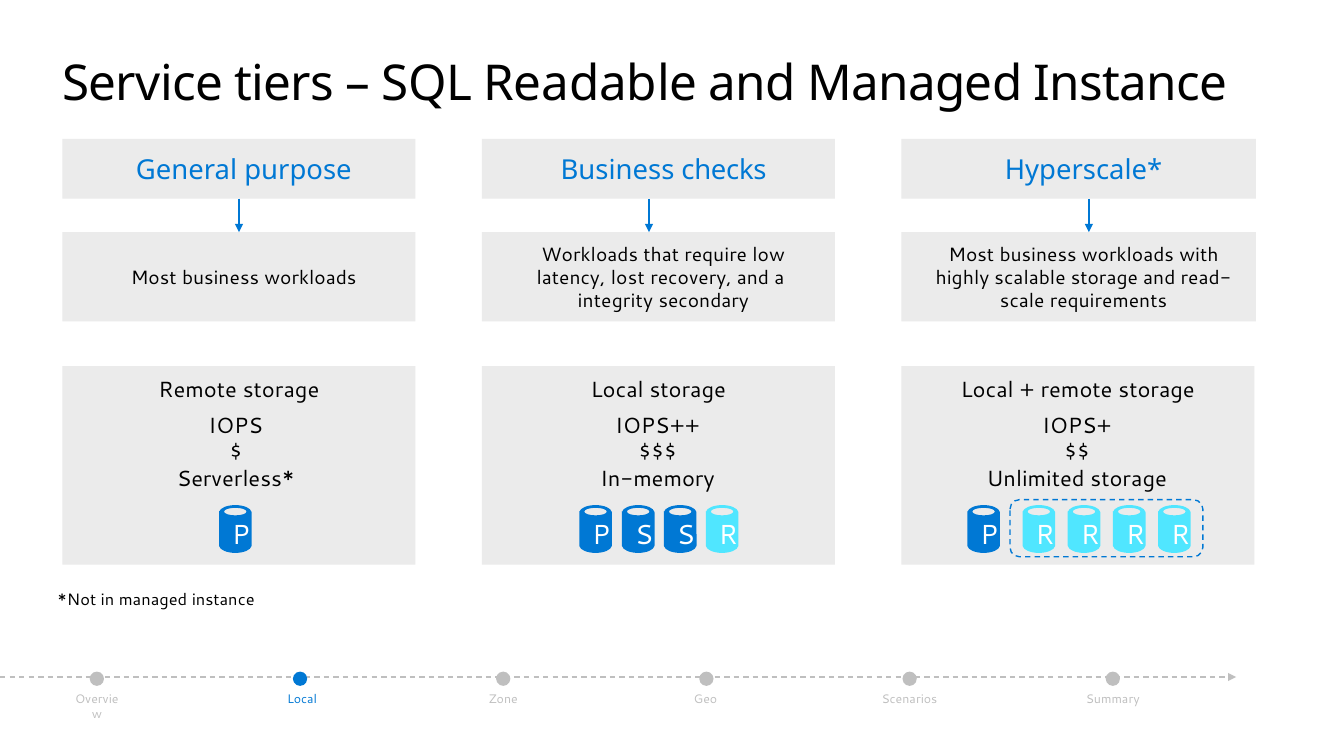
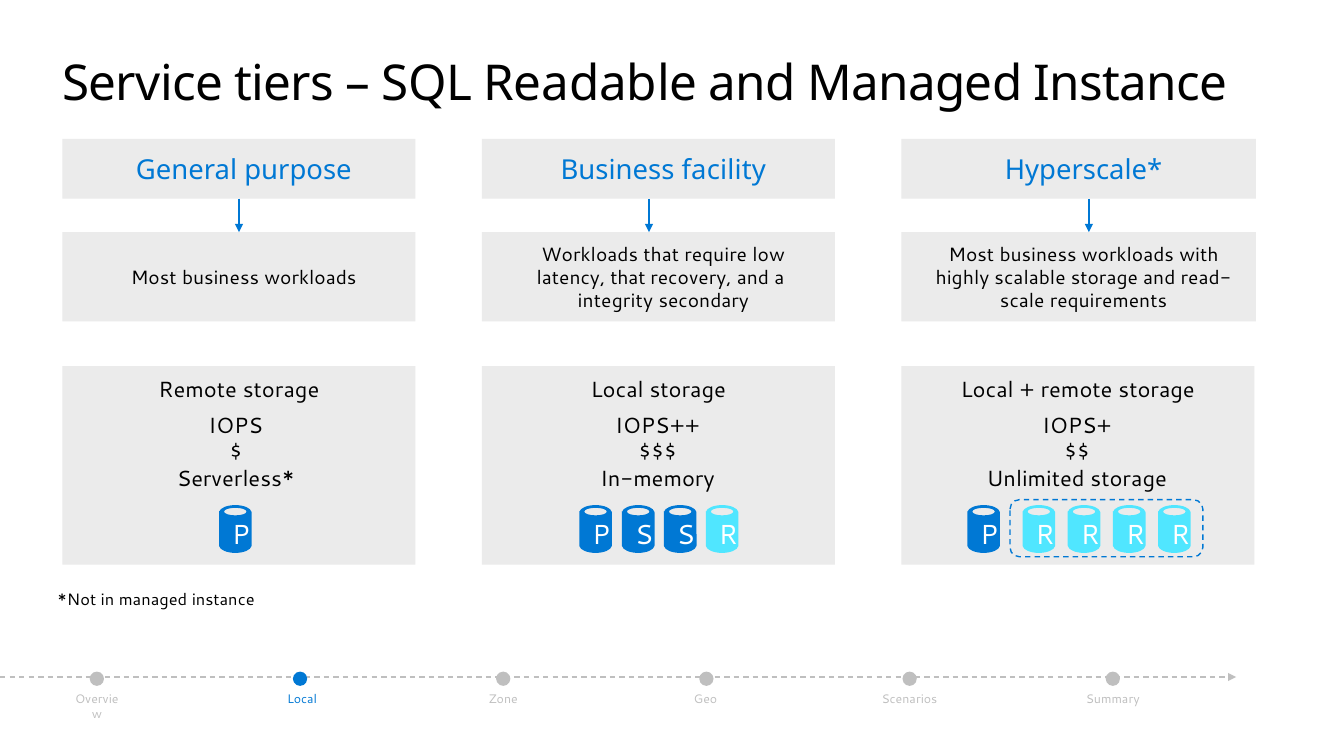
checks: checks -> facility
latency lost: lost -> that
